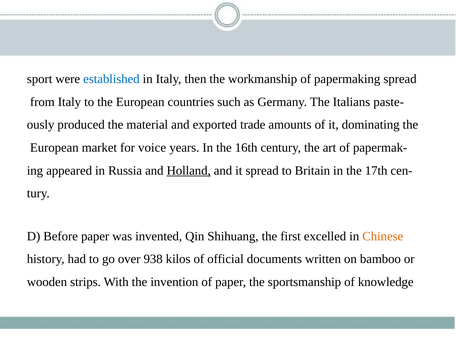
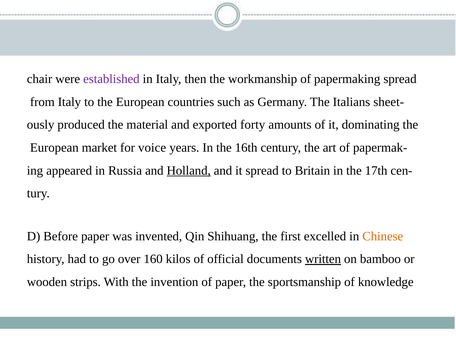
sport: sport -> chair
established colour: blue -> purple
paste-: paste- -> sheet-
trade: trade -> forty
938: 938 -> 160
written underline: none -> present
